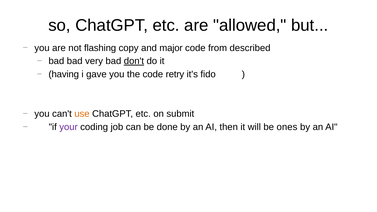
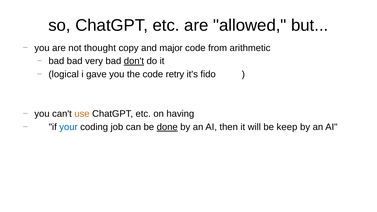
flashing: flashing -> thought
described: described -> arithmetic
having: having -> logical
submit: submit -> having
your colour: purple -> blue
done underline: none -> present
ones: ones -> keep
